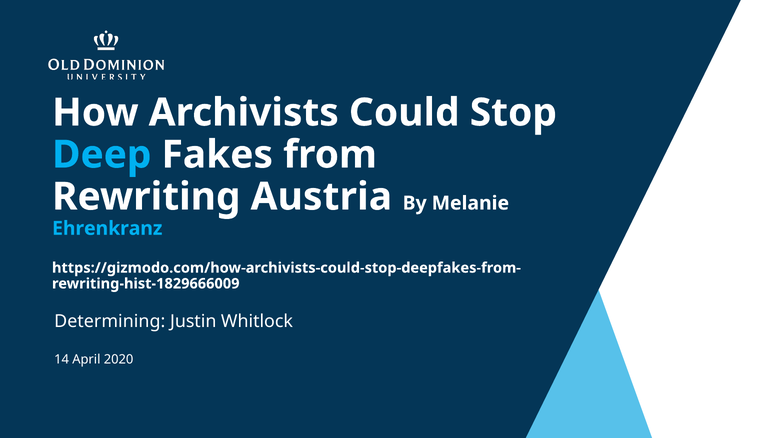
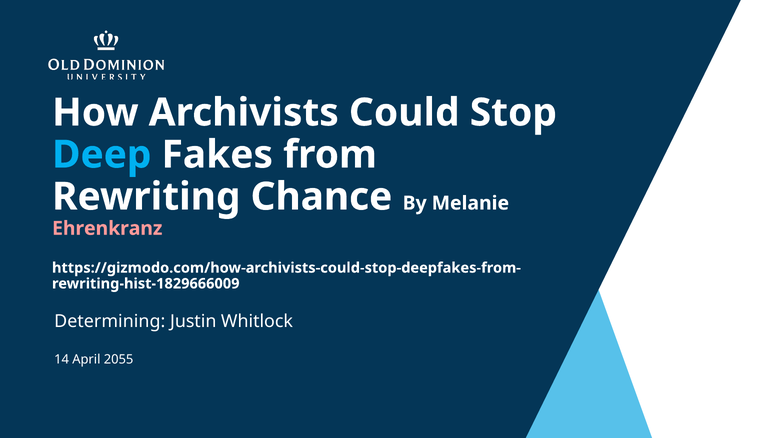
Austria: Austria -> Chance
Ehrenkranz colour: light blue -> pink
2020: 2020 -> 2055
